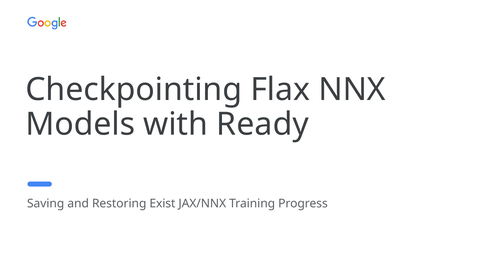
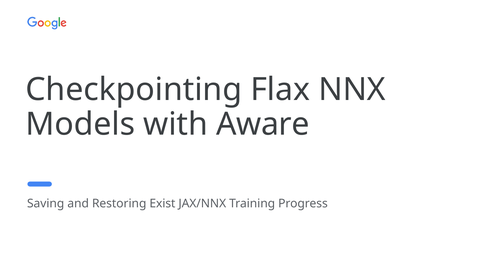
Ready: Ready -> Aware
